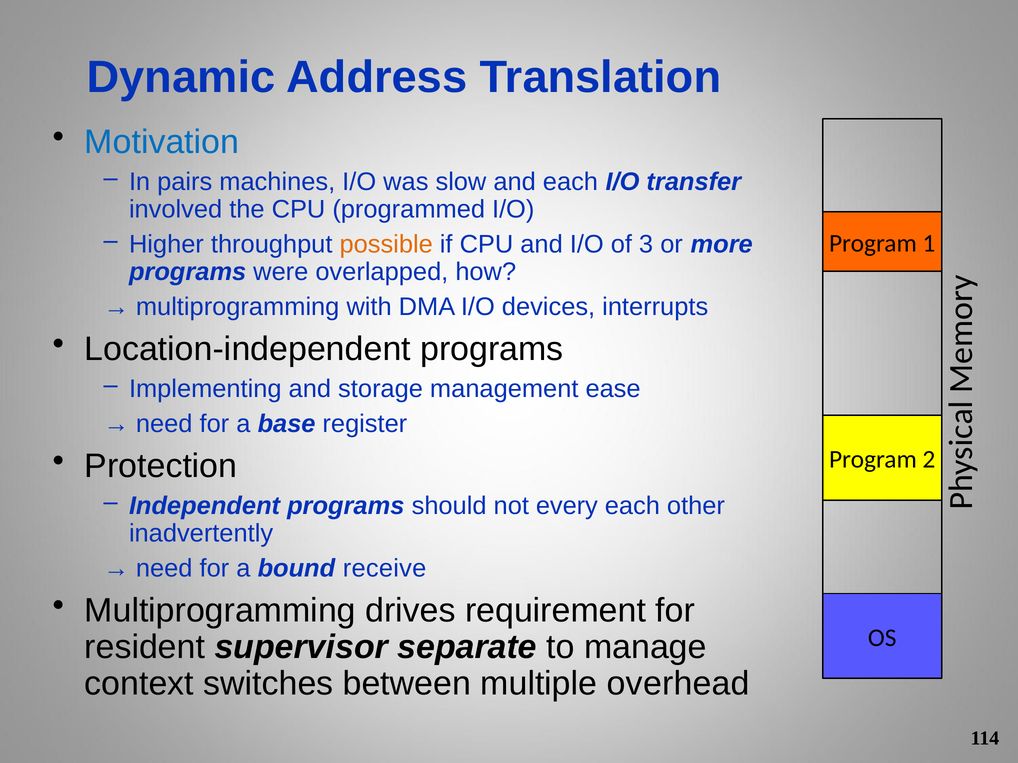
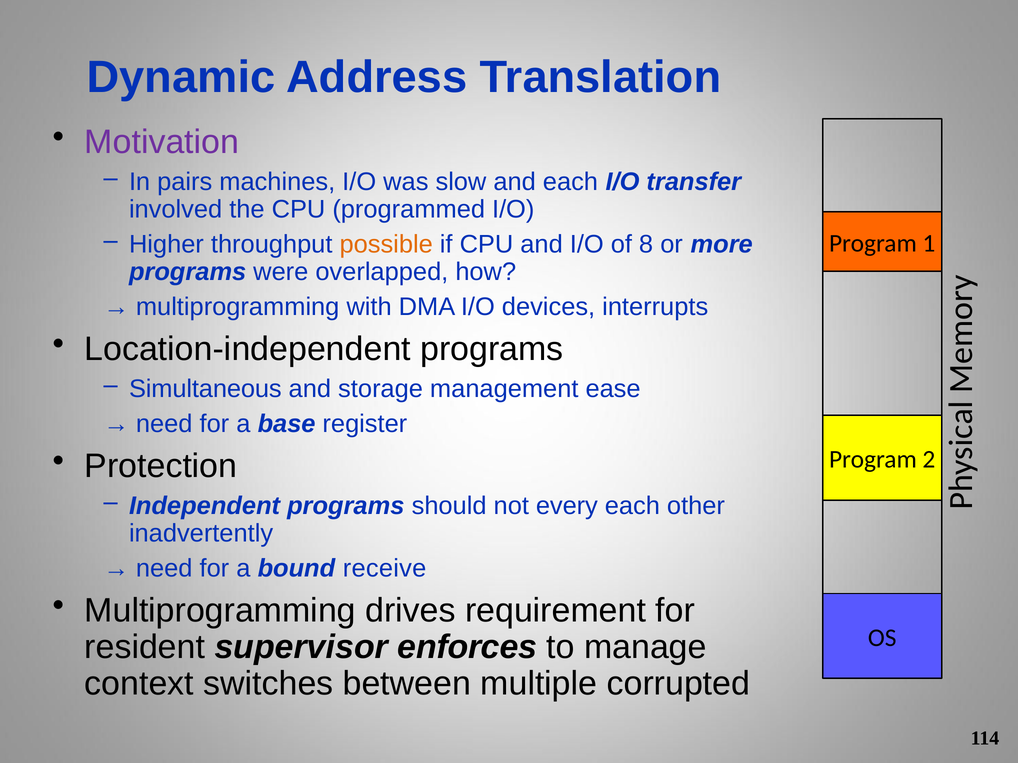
Motivation colour: blue -> purple
3: 3 -> 8
Implementing: Implementing -> Simultaneous
separate: separate -> enforces
overhead: overhead -> corrupted
